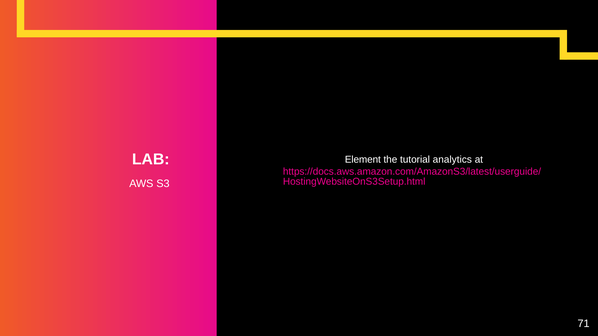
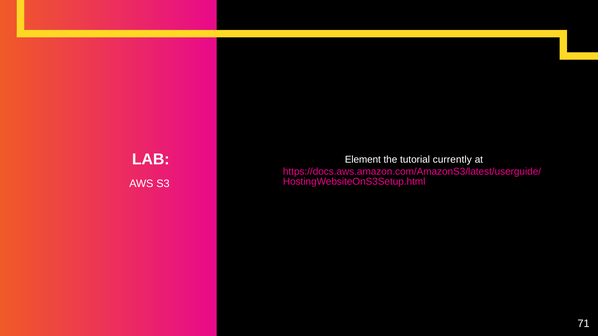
analytics: analytics -> currently
